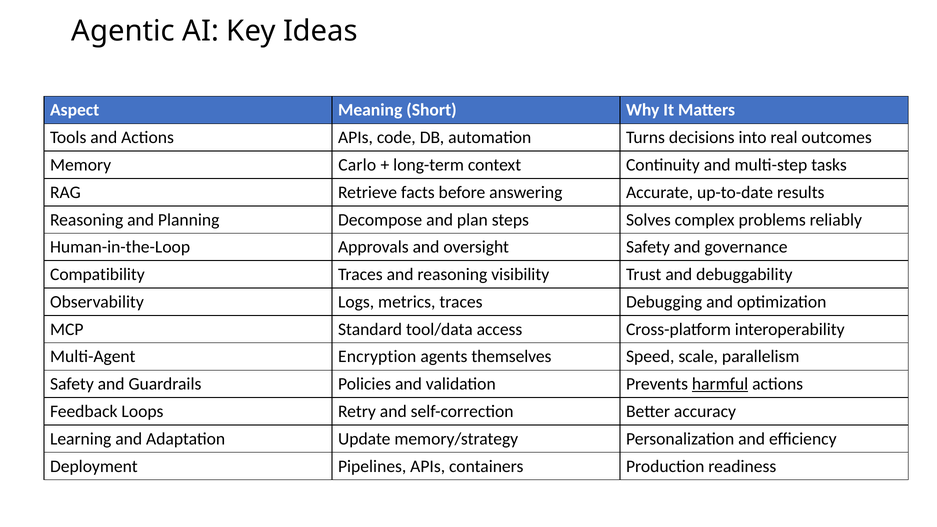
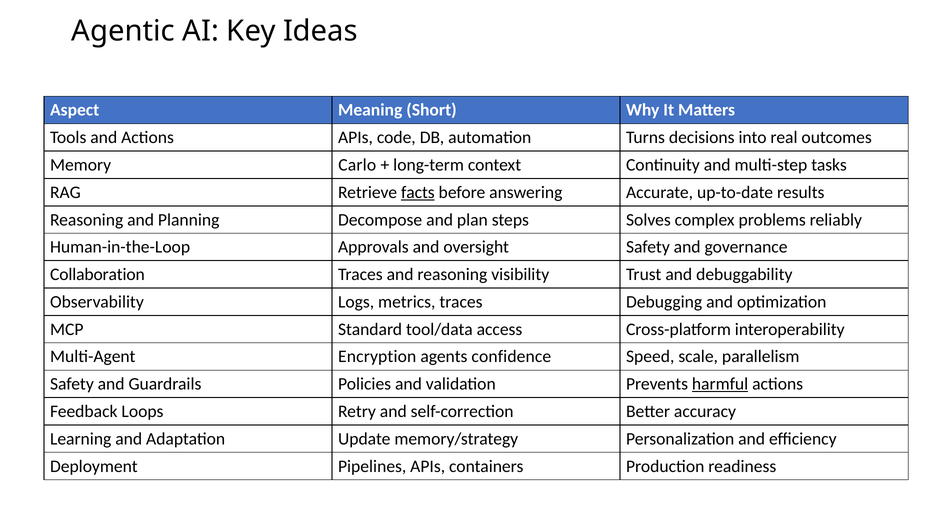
facts underline: none -> present
Compatibility: Compatibility -> Collaboration
themselves: themselves -> confidence
